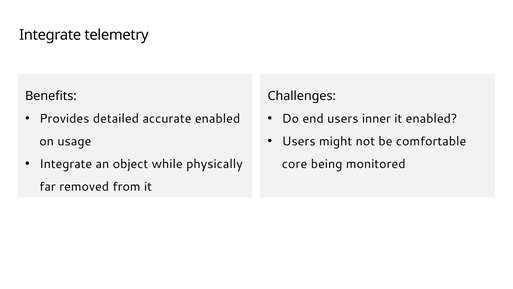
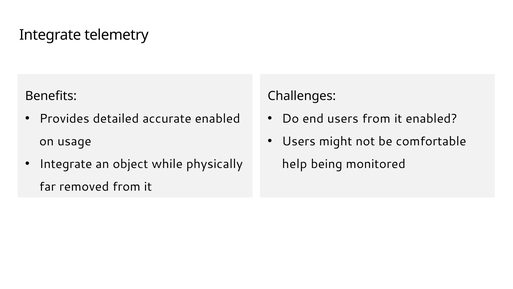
users inner: inner -> from
core: core -> help
